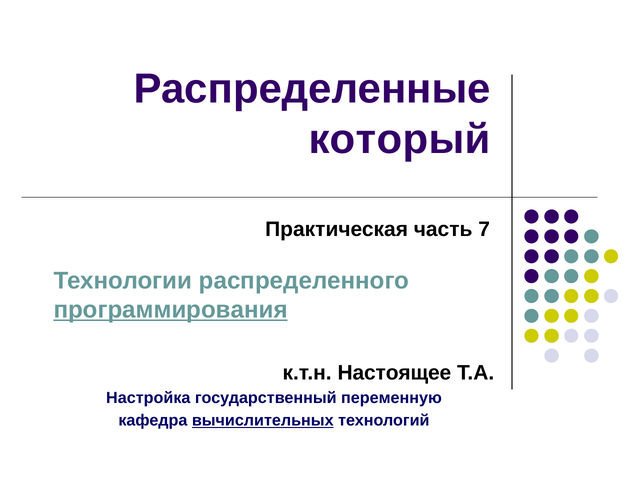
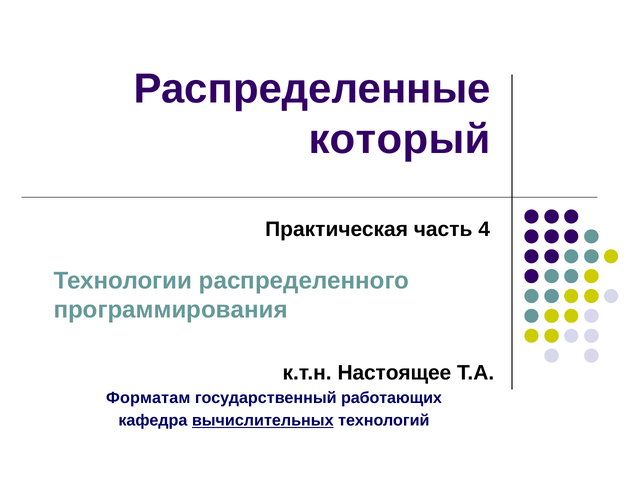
7: 7 -> 4
программирования underline: present -> none
Настройка: Настройка -> Форматам
переменную: переменную -> работающих
